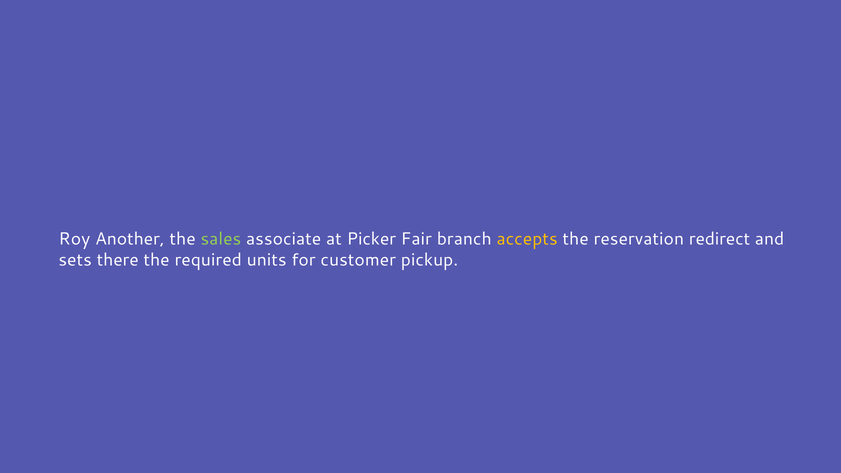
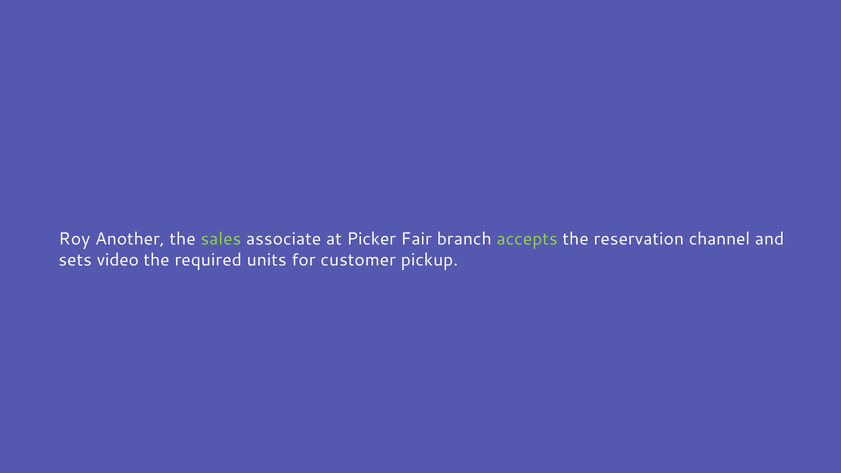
accepts colour: yellow -> light green
redirect: redirect -> channel
there: there -> video
